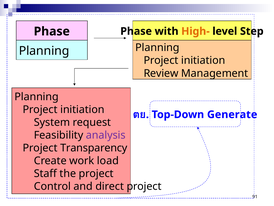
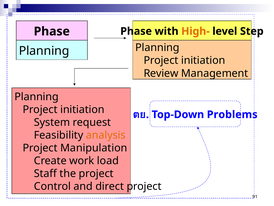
Generate: Generate -> Problems
analysis colour: purple -> orange
Transparency: Transparency -> Manipulation
